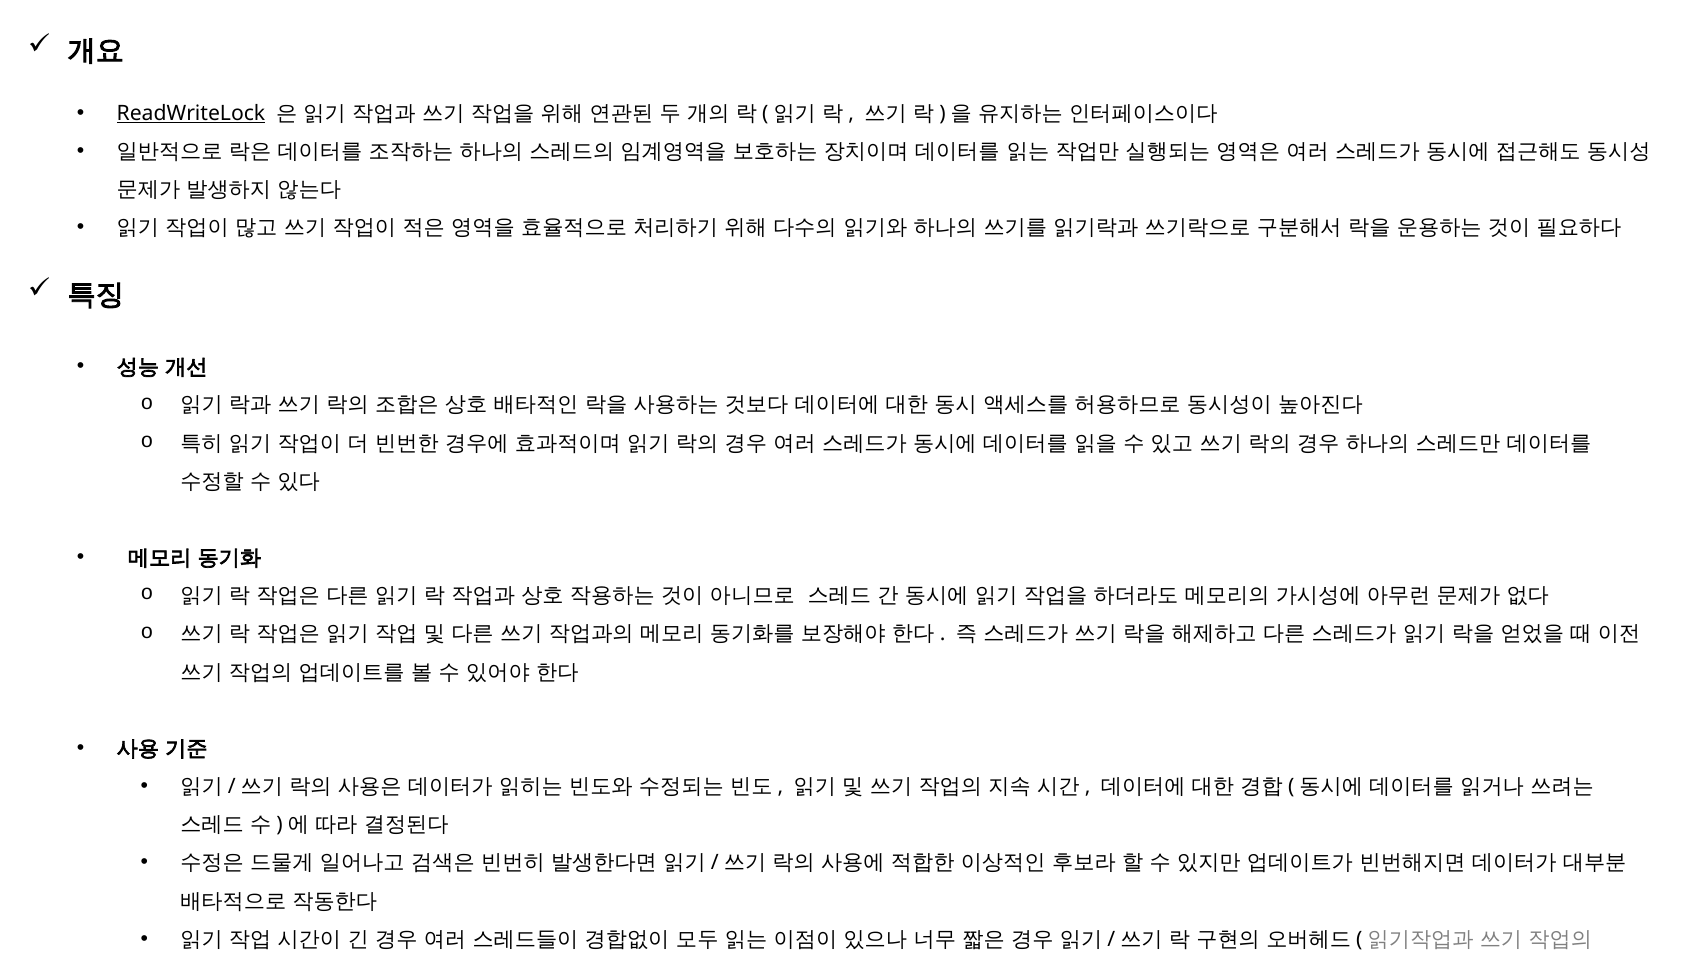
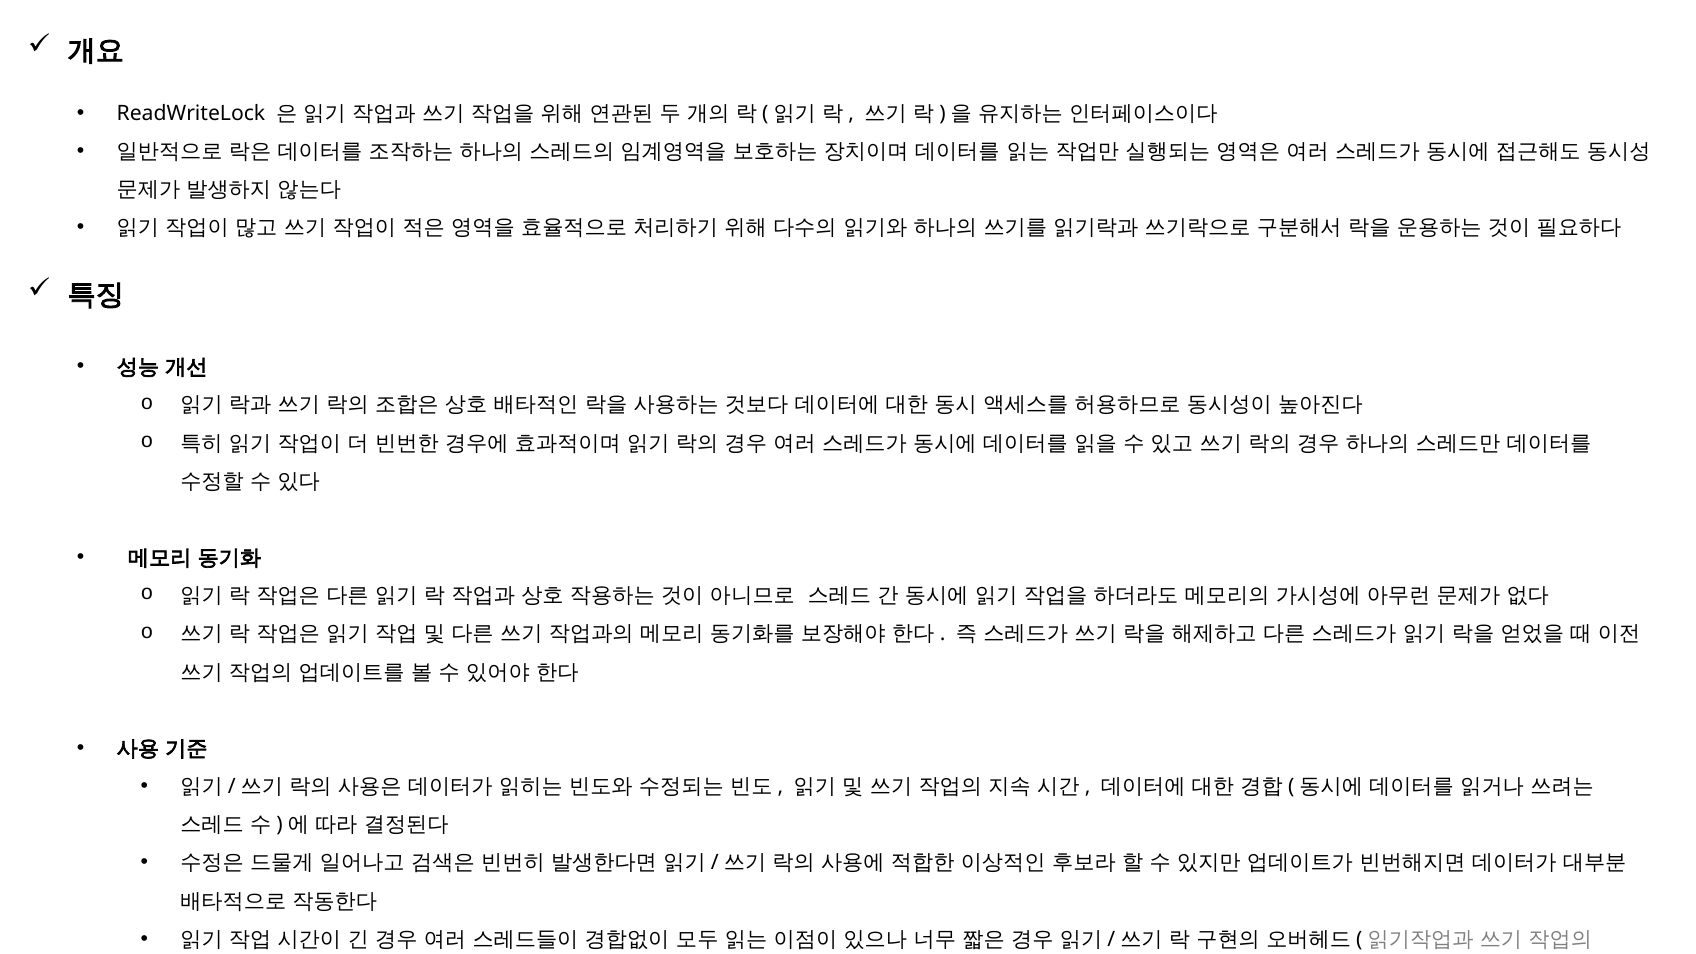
ReadWriteLock underline: present -> none
